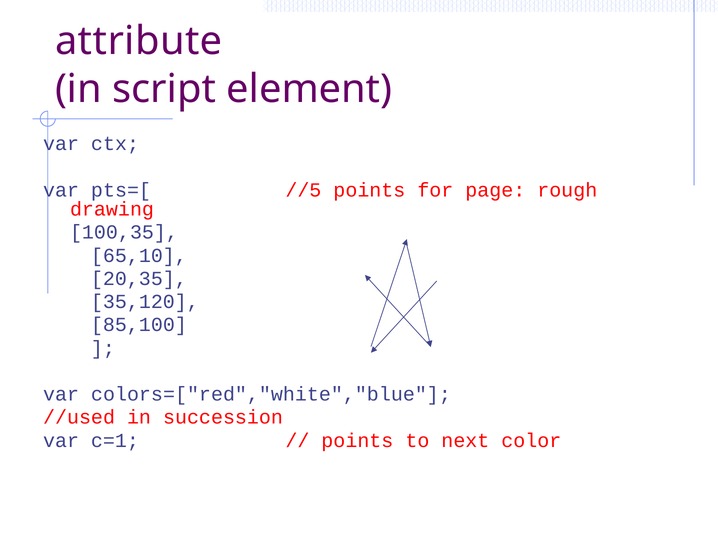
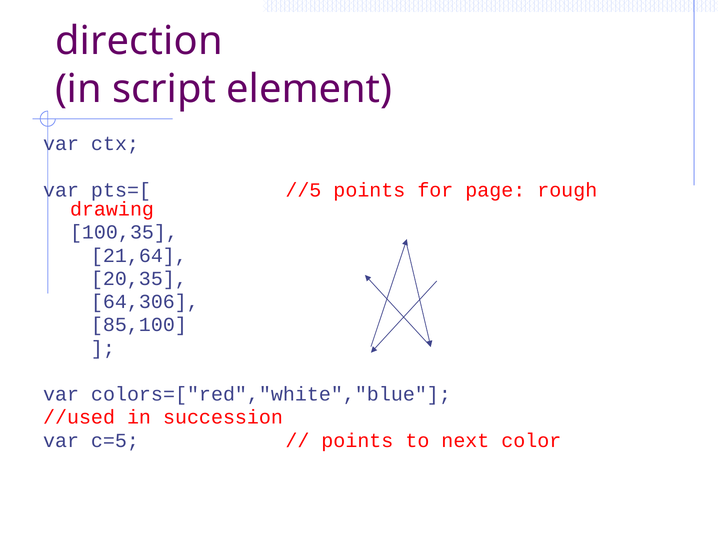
attribute: attribute -> direction
65,10: 65,10 -> 21,64
35,120: 35,120 -> 64,306
c=1: c=1 -> c=5
